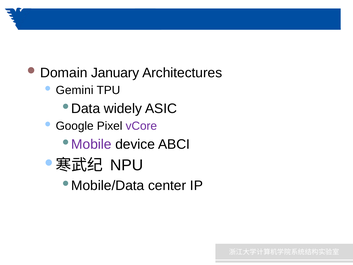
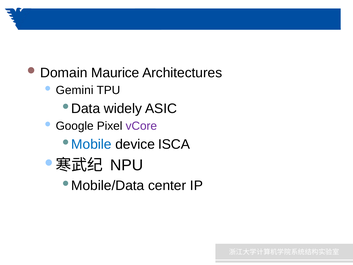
January: January -> Maurice
Mobile colour: purple -> blue
ABCI: ABCI -> ISCA
